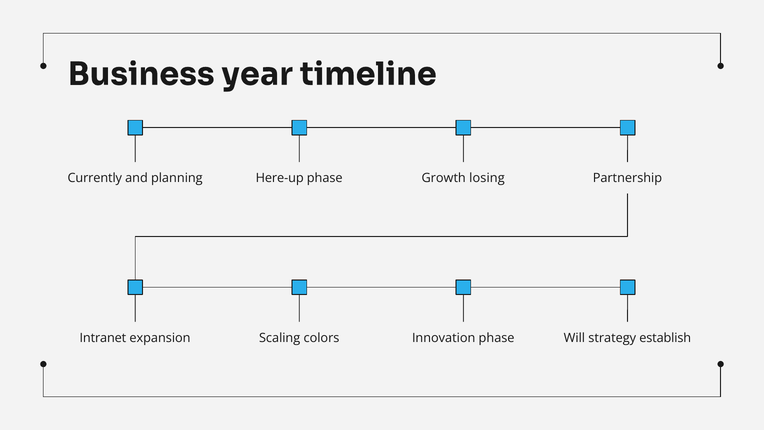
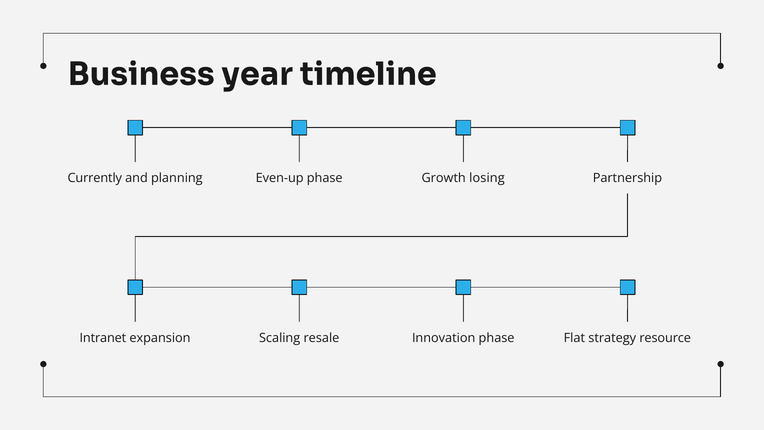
Here-up: Here-up -> Even-up
colors: colors -> resale
Will: Will -> Flat
establish: establish -> resource
